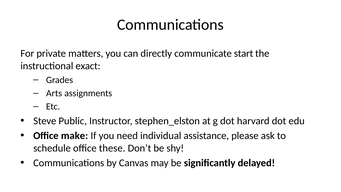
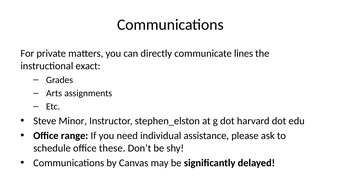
start: start -> lines
Public: Public -> Minor
make: make -> range
